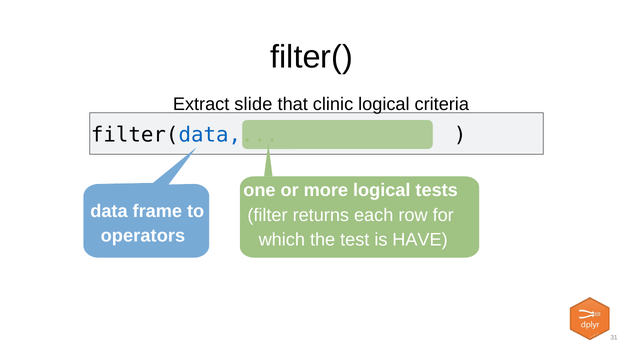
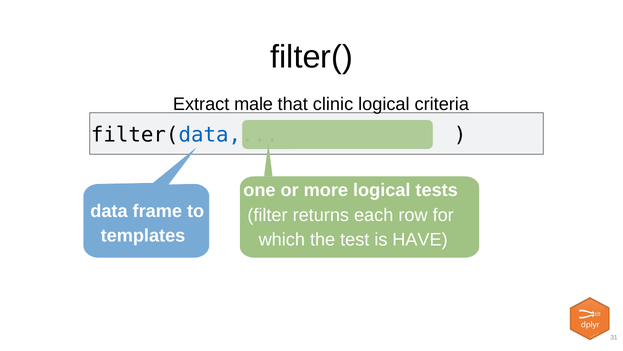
slide: slide -> male
operators: operators -> templates
